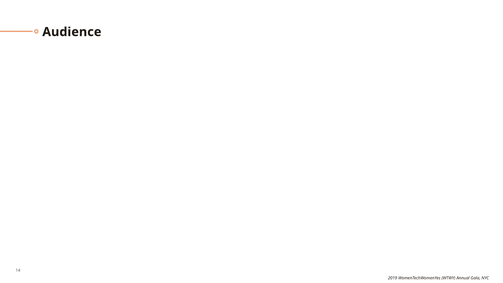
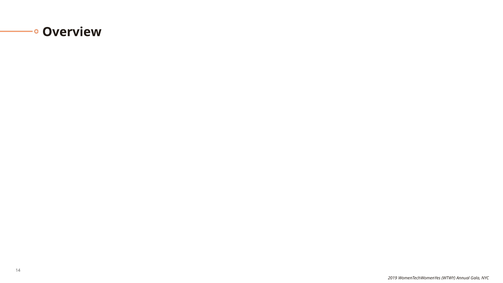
Audience: Audience -> Overview
